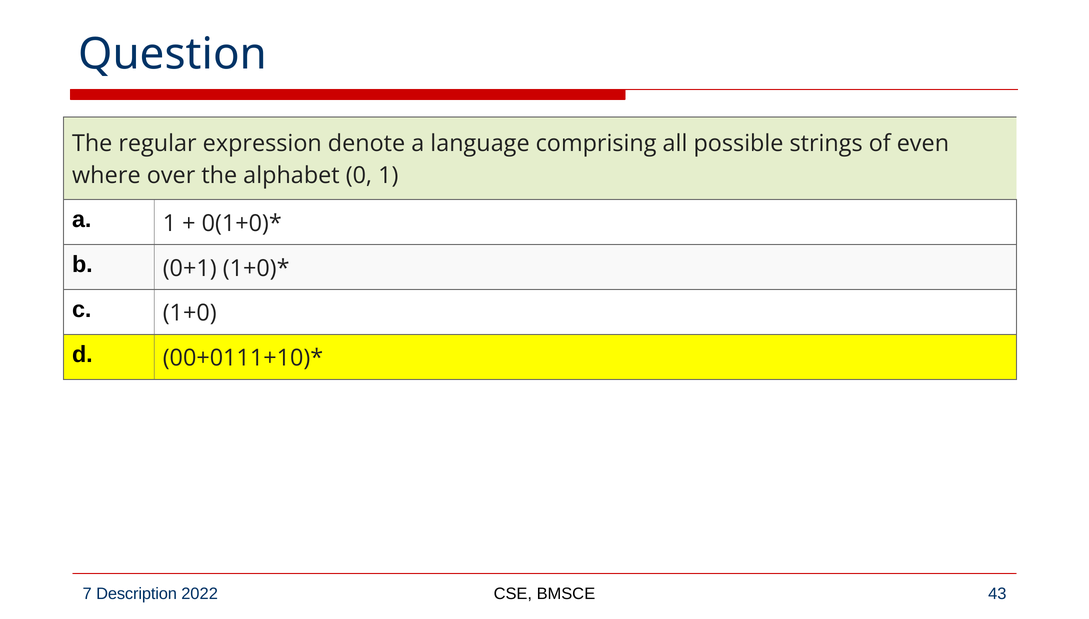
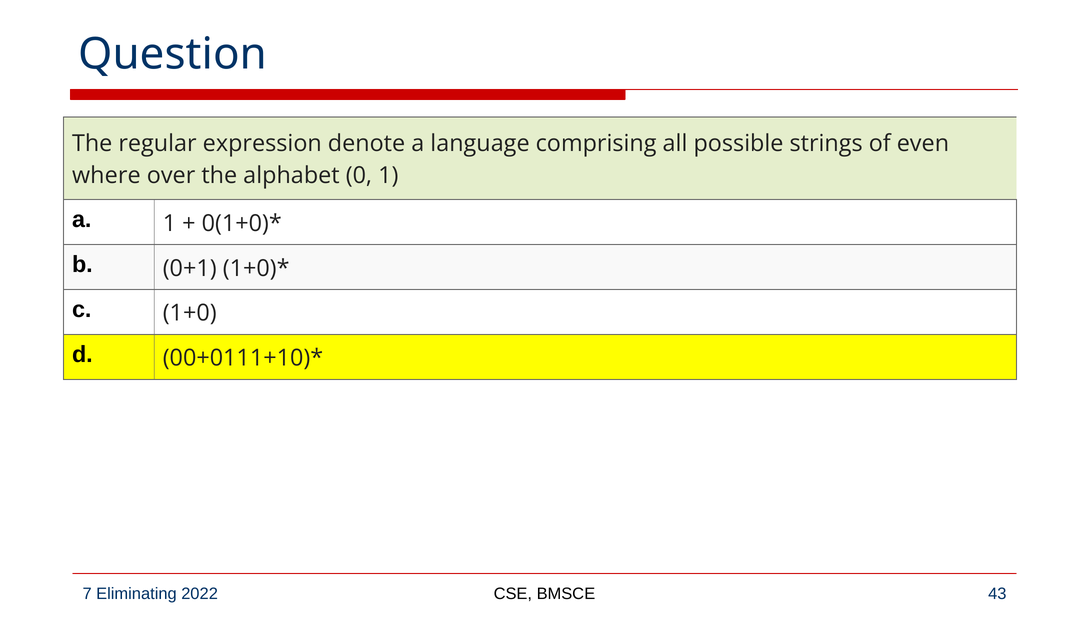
Description: Description -> Eliminating
